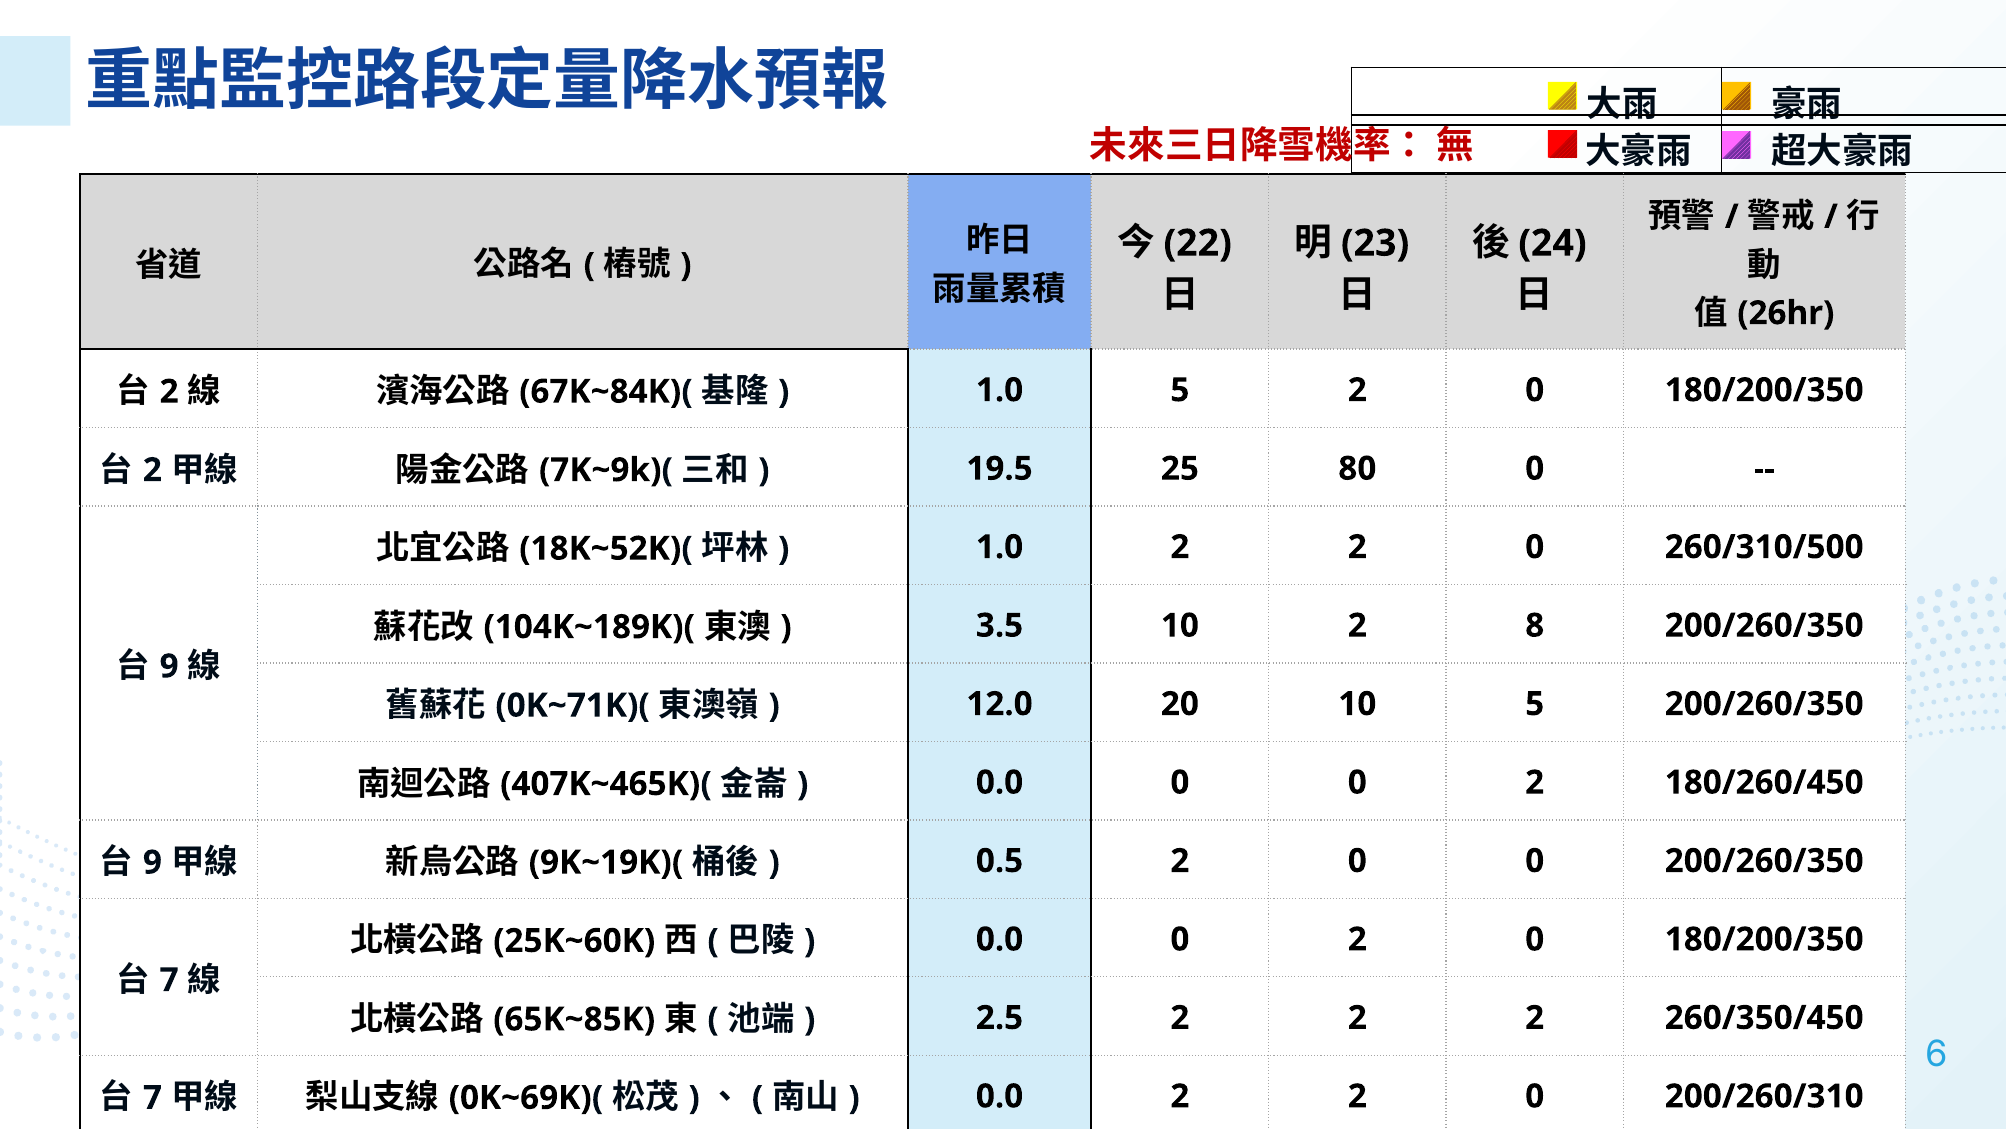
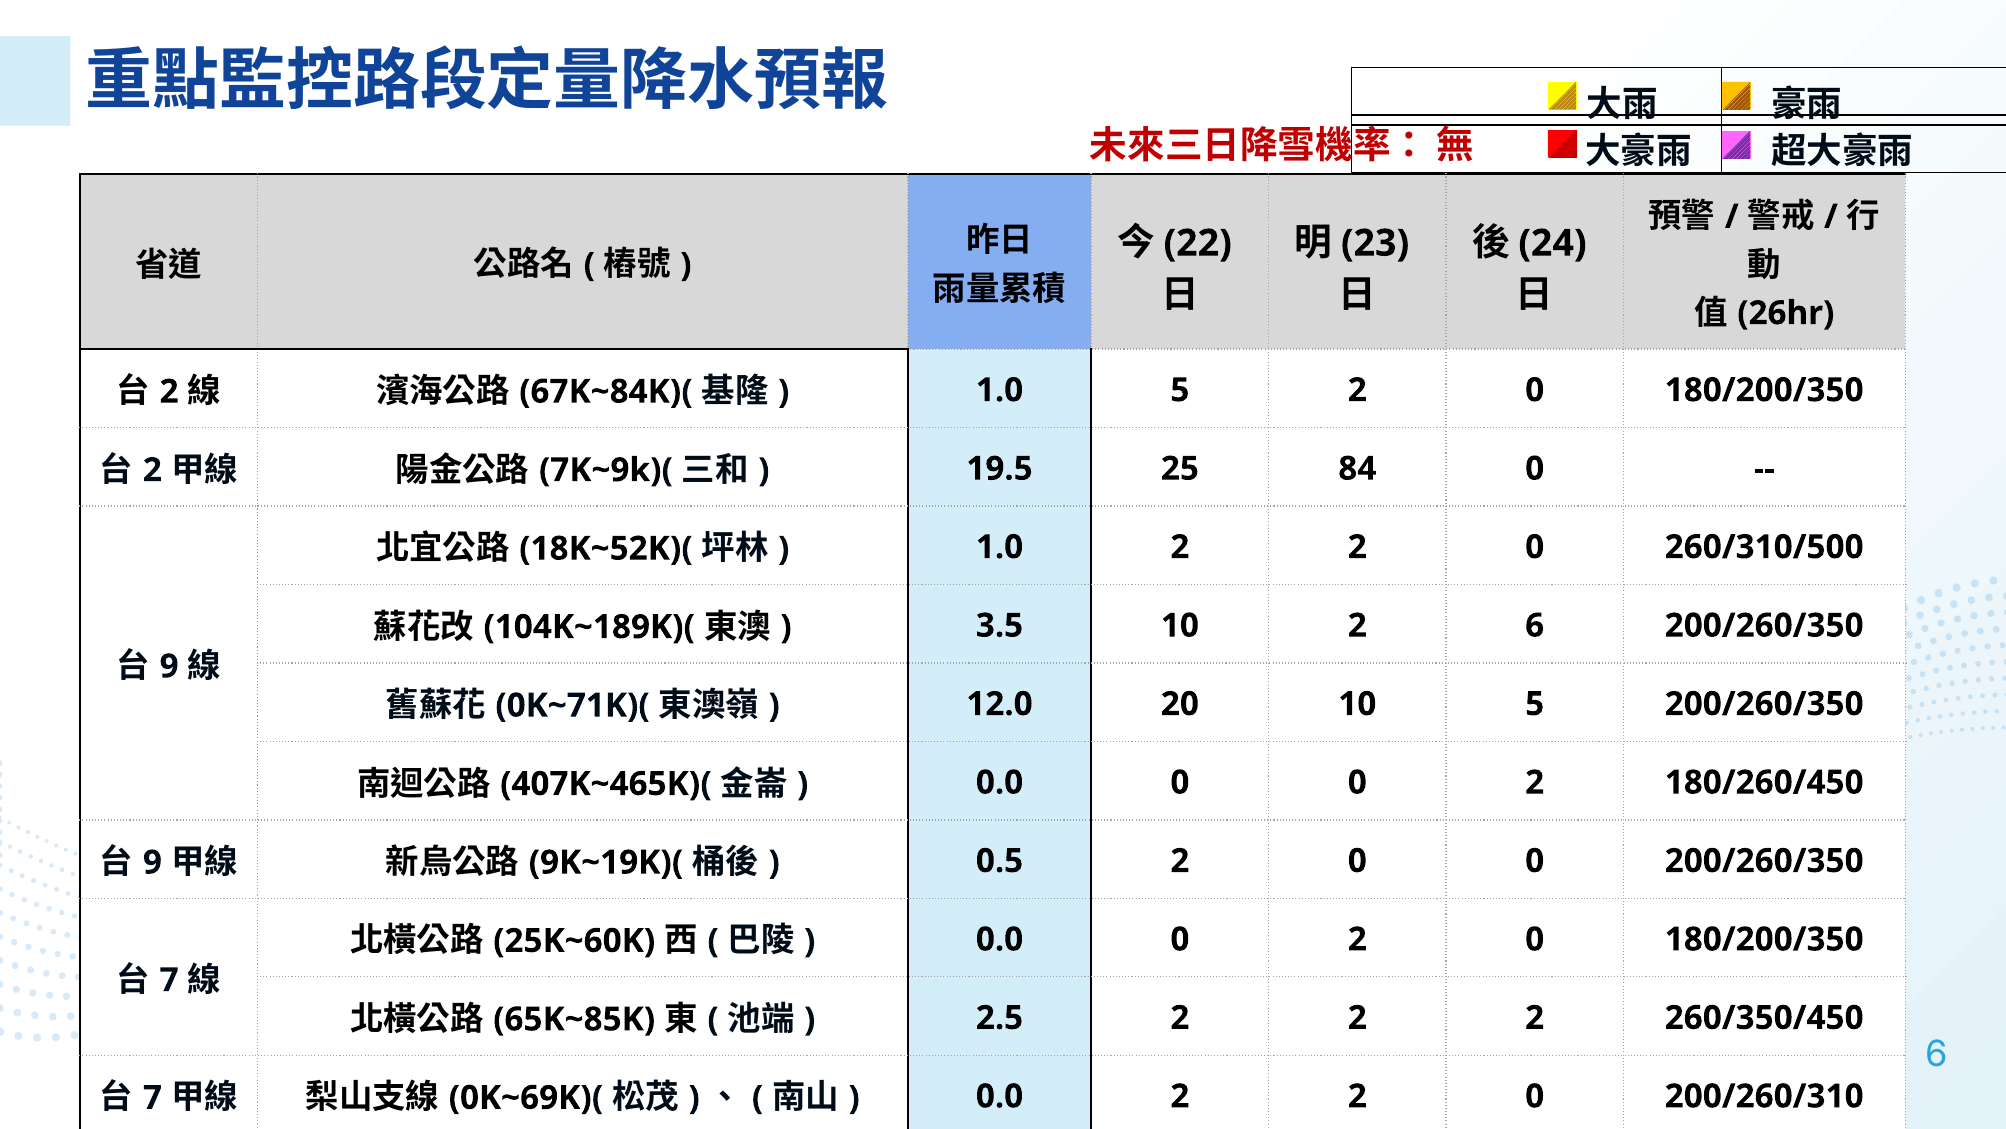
80: 80 -> 84
2 8: 8 -> 6
